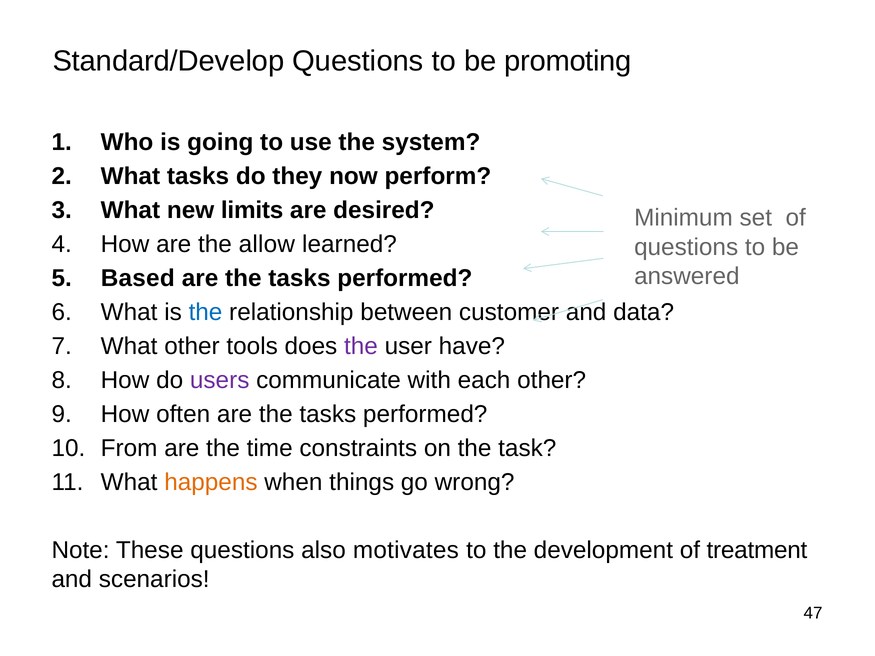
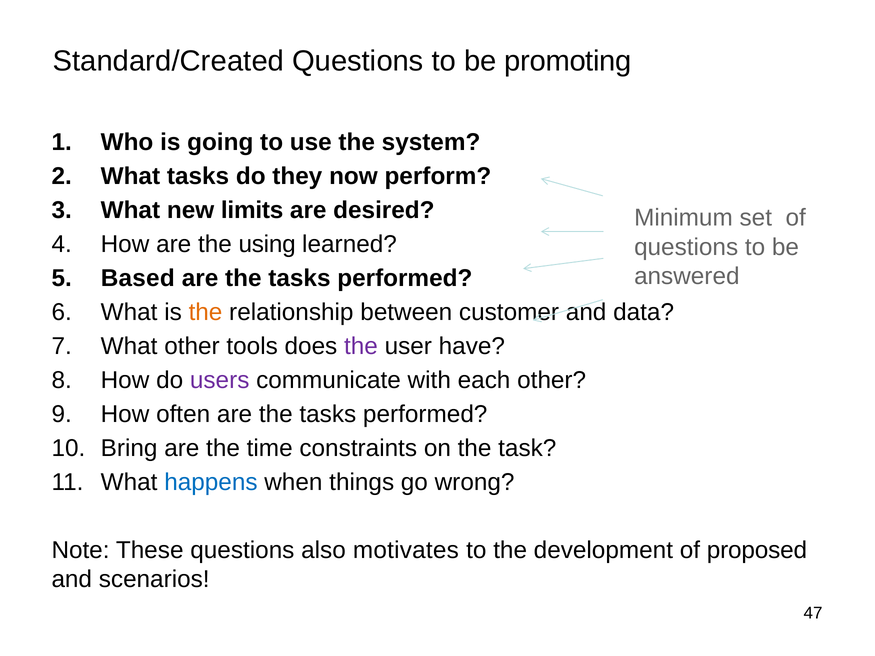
Standard/Develop: Standard/Develop -> Standard/Created
allow: allow -> using
the at (206, 312) colour: blue -> orange
From: From -> Bring
happens colour: orange -> blue
treatment: treatment -> proposed
